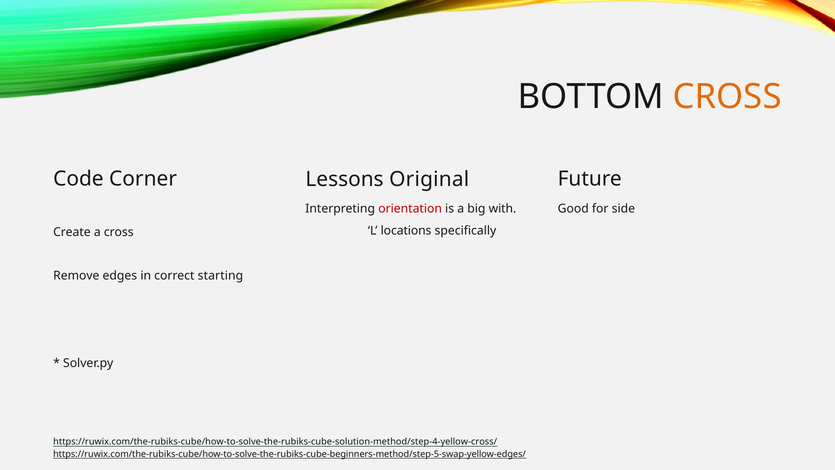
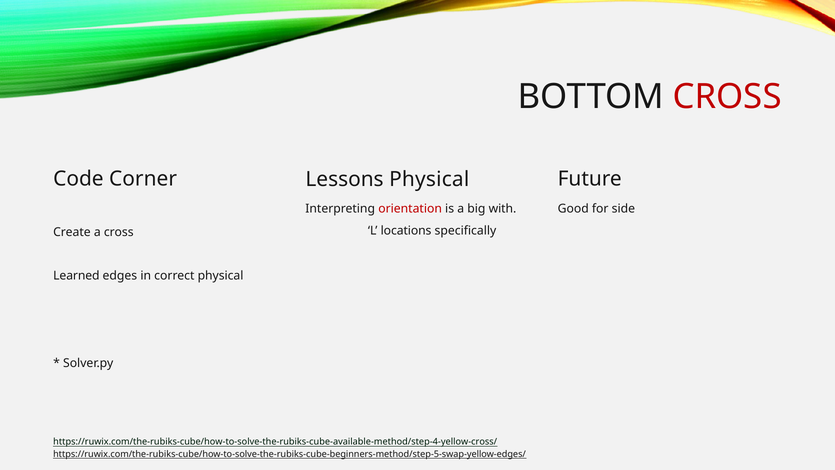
CROSS at (727, 97) colour: orange -> red
Lessons Original: Original -> Physical
Remove: Remove -> Learned
correct starting: starting -> physical
https://ruwix.com/the-rubiks-cube/how-to-solve-the-rubiks-cube-solution-method/step-4-yellow-cross/: https://ruwix.com/the-rubiks-cube/how-to-solve-the-rubiks-cube-solution-method/step-4-yellow-cross/ -> https://ruwix.com/the-rubiks-cube/how-to-solve-the-rubiks-cube-available-method/step-4-yellow-cross/
